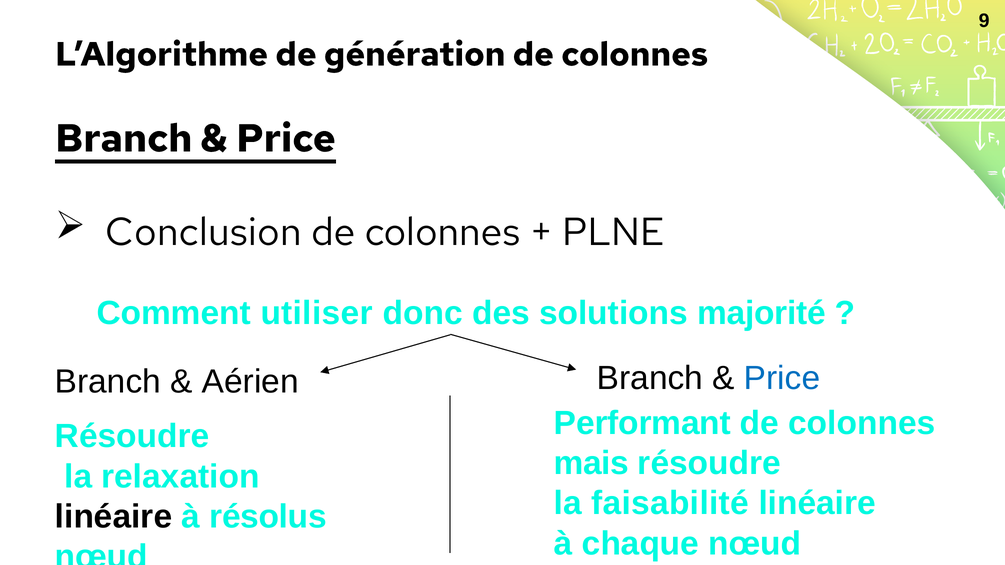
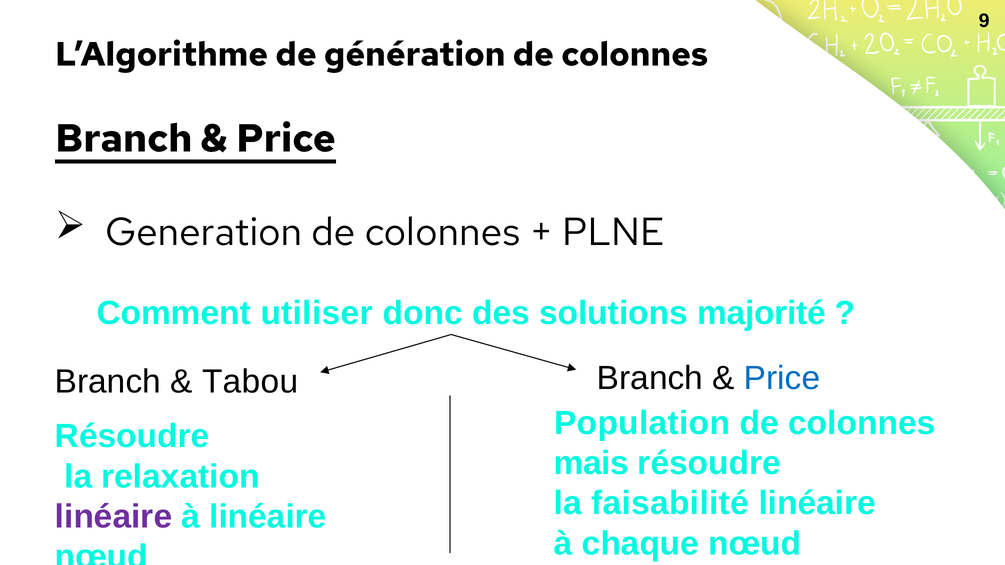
Conclusion: Conclusion -> Generation
Aérien: Aérien -> Tabou
Performant: Performant -> Population
linéaire at (114, 517) colour: black -> purple
à résolus: résolus -> linéaire
